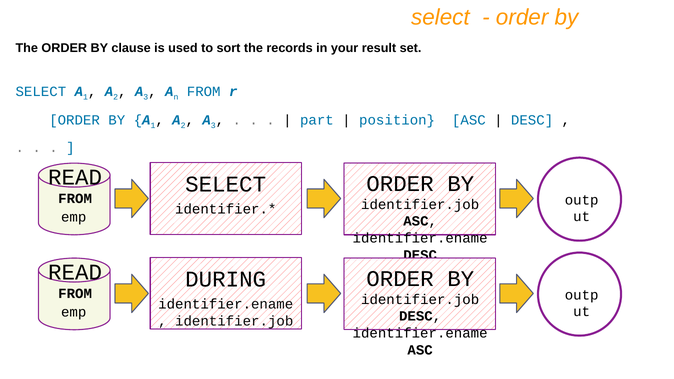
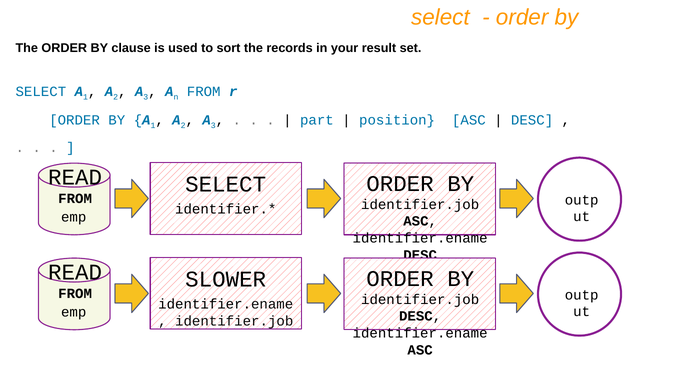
DURING: DURING -> SLOWER
